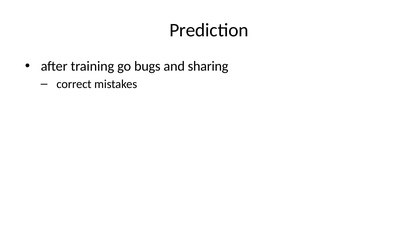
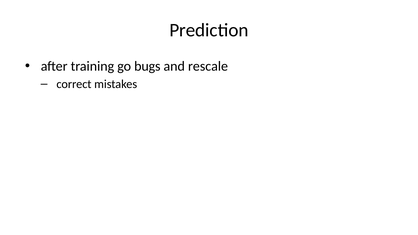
sharing: sharing -> rescale
